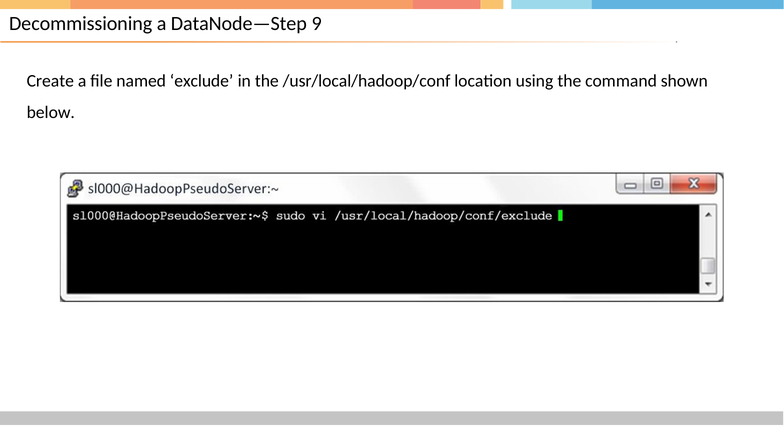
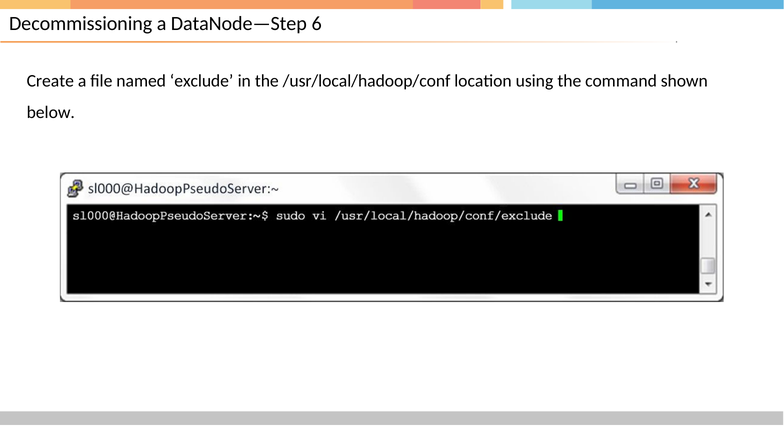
9: 9 -> 6
